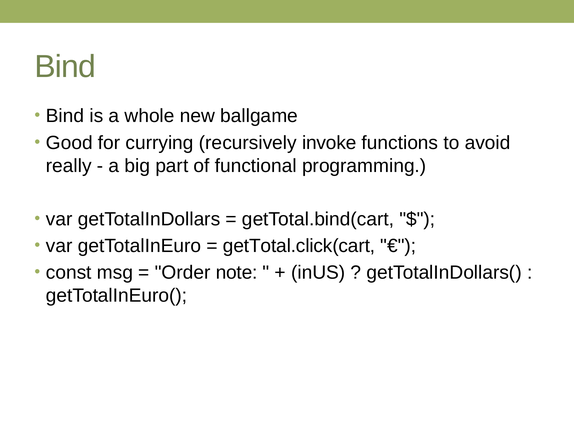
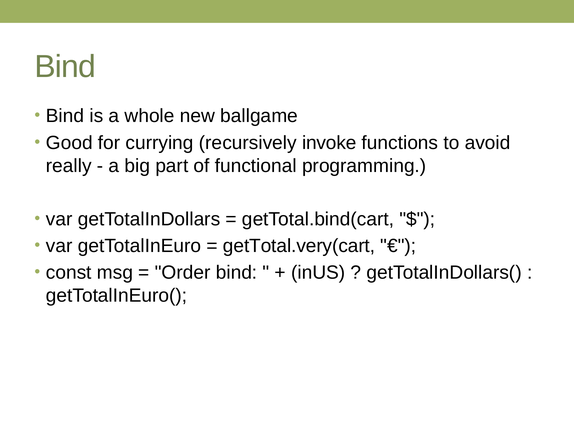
getTotal.click(cart: getTotal.click(cart -> getTotal.very(cart
Order note: note -> bind
